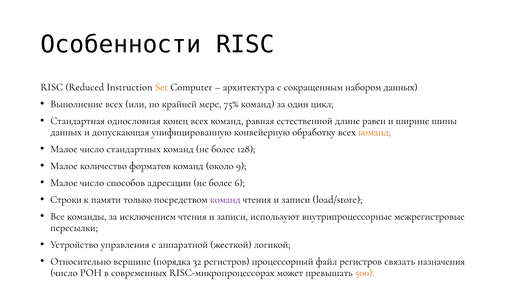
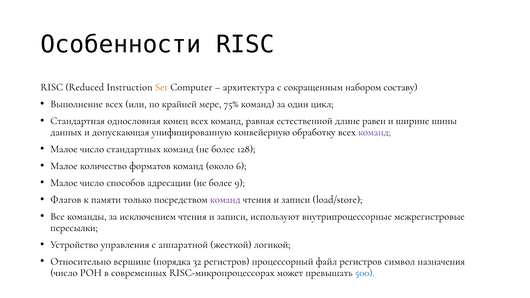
набором данных: данных -> составу
команд at (375, 132) colour: orange -> purple
9: 9 -> 6
6: 6 -> 9
Строки: Строки -> Флагов
связать: связать -> символ
500 colour: orange -> blue
